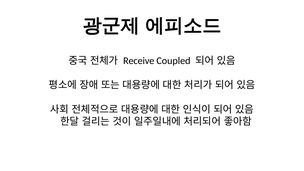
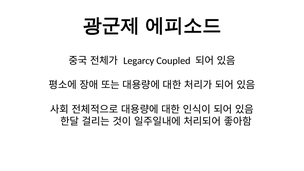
Receive: Receive -> Legarcy
